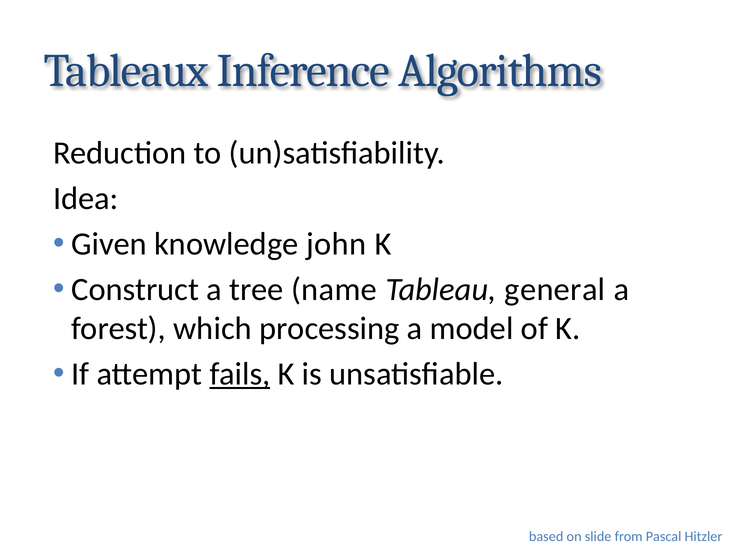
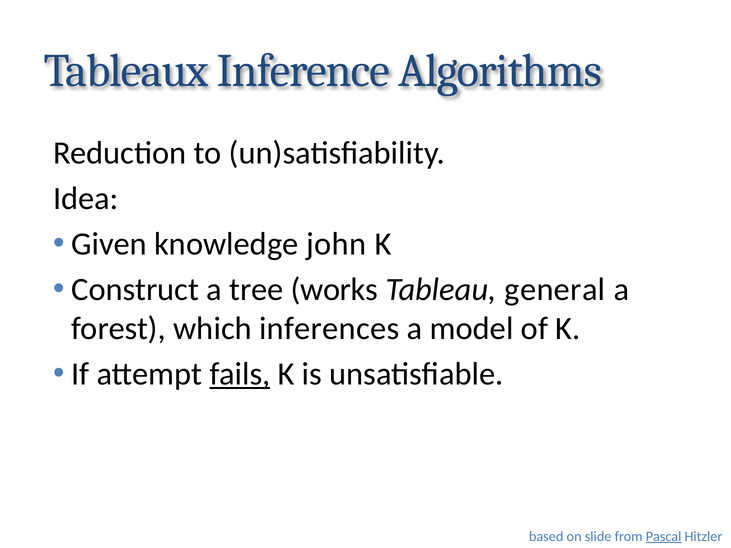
name: name -> works
processing: processing -> inferences
Pascal underline: none -> present
